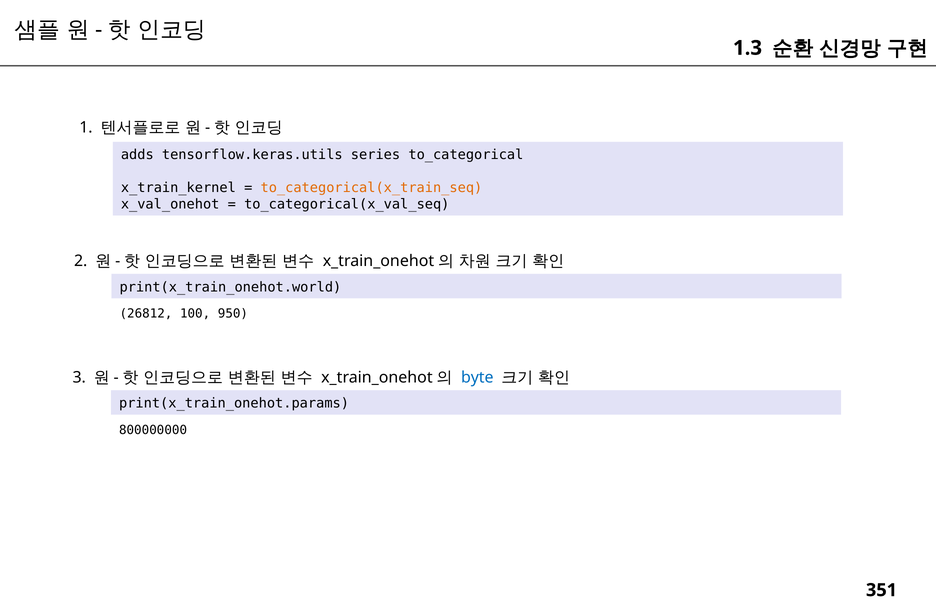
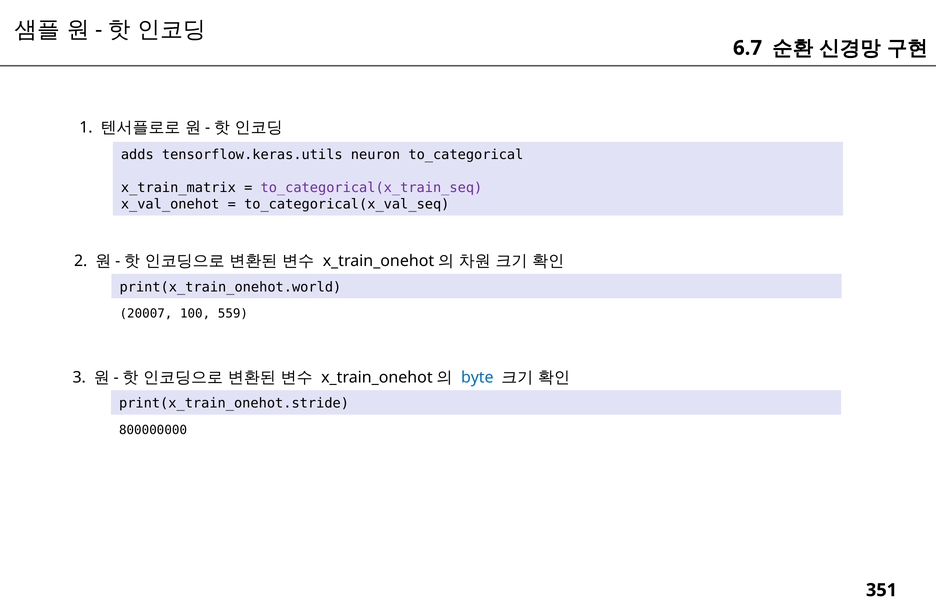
1.3: 1.3 -> 6.7
series: series -> neuron
x_train_kernel: x_train_kernel -> x_train_matrix
to_categorical(x_train_seq colour: orange -> purple
26812: 26812 -> 20007
950: 950 -> 559
print(x_train_onehot.params: print(x_train_onehot.params -> print(x_train_onehot.stride
